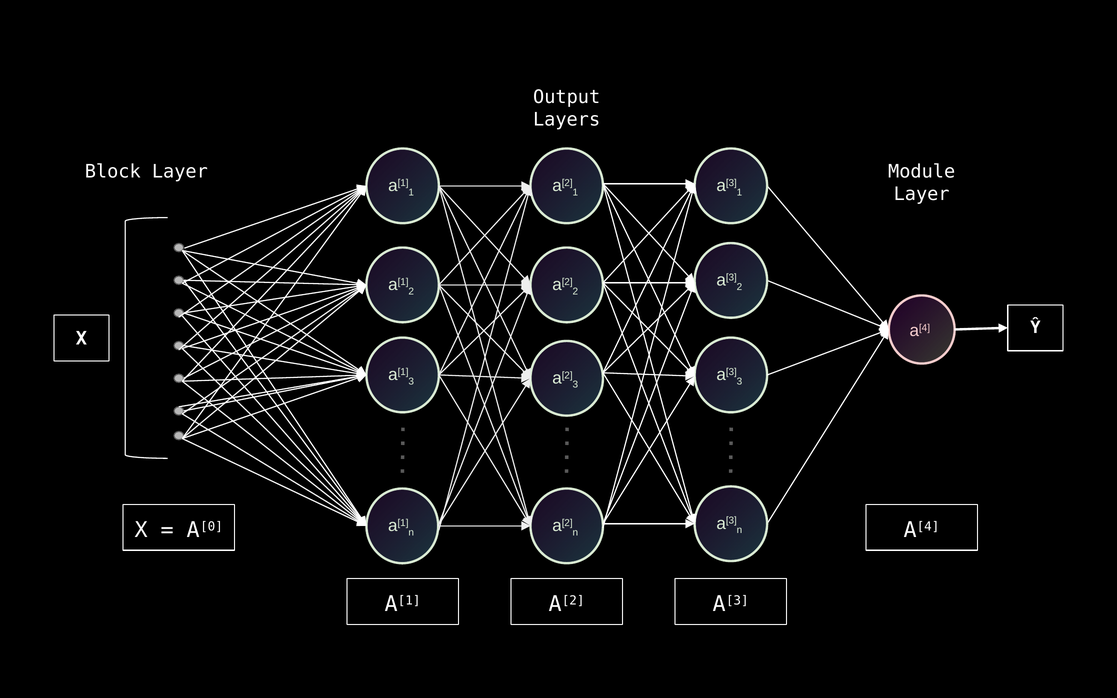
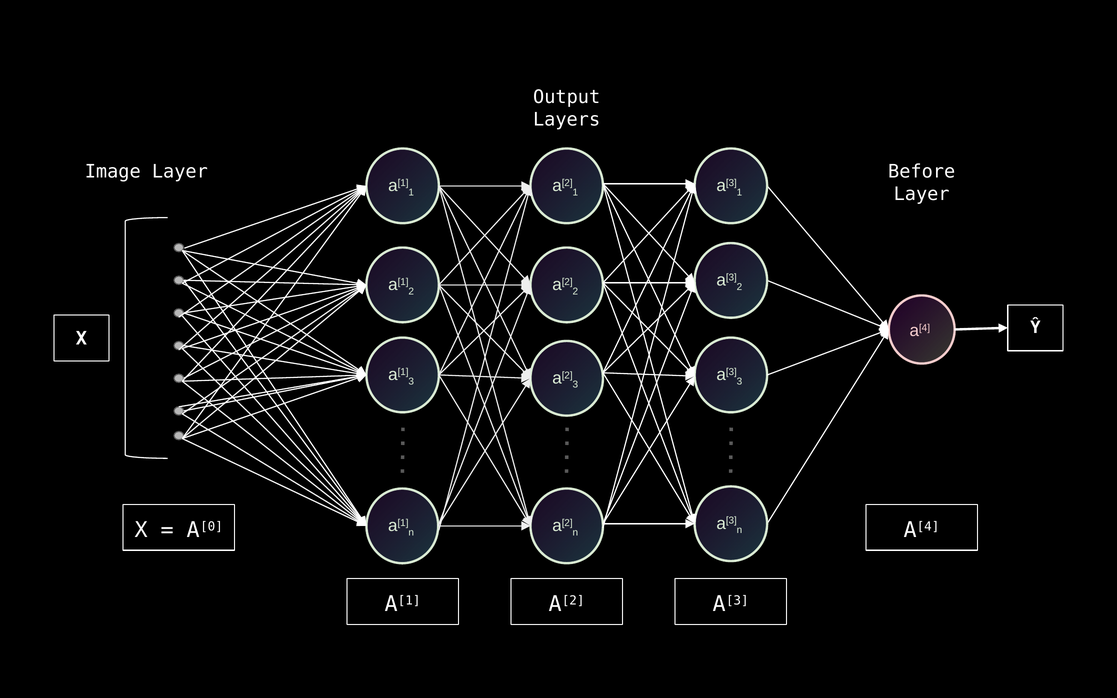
Block: Block -> Image
Module: Module -> Before
